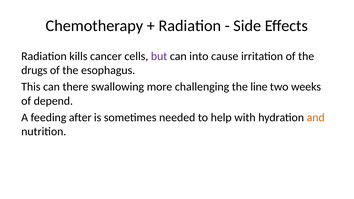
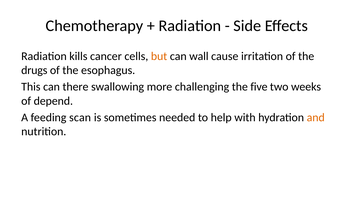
but colour: purple -> orange
into: into -> wall
line: line -> five
after: after -> scan
